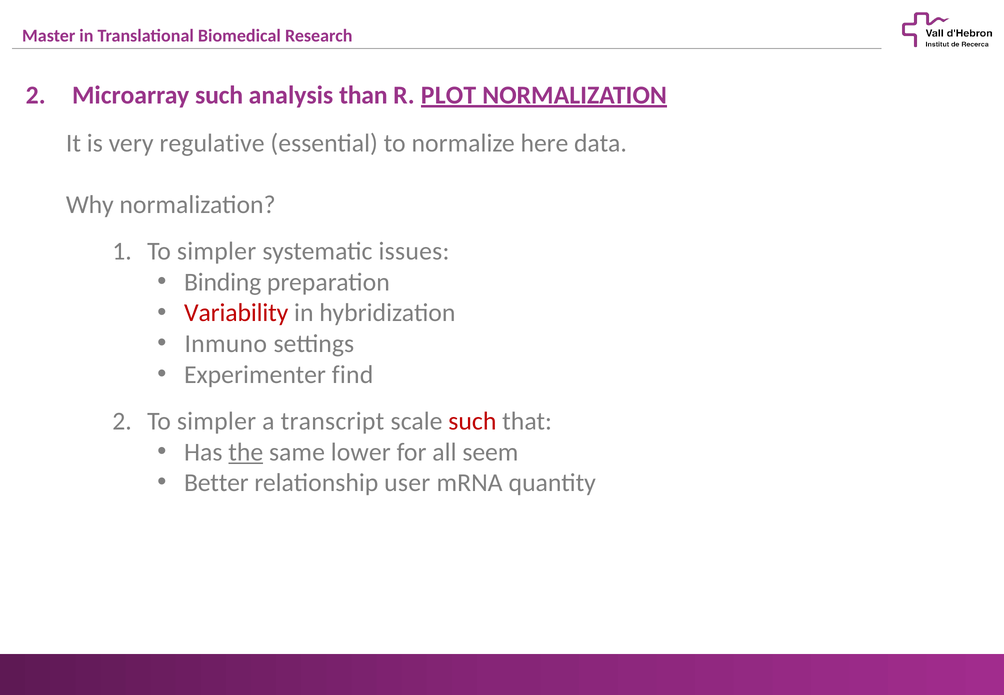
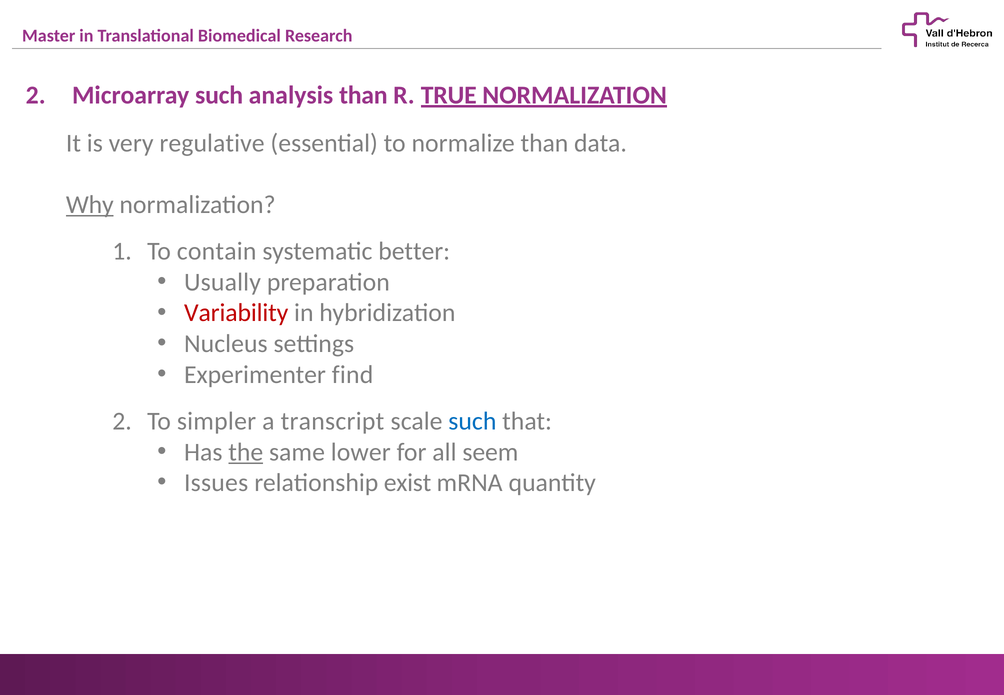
PLOT: PLOT -> TRUE
normalize here: here -> than
Why underline: none -> present
simpler at (217, 251): simpler -> contain
issues: issues -> better
Binding: Binding -> Usually
Inmuno: Inmuno -> Nucleus
such at (472, 421) colour: red -> blue
Better: Better -> Issues
user: user -> exist
